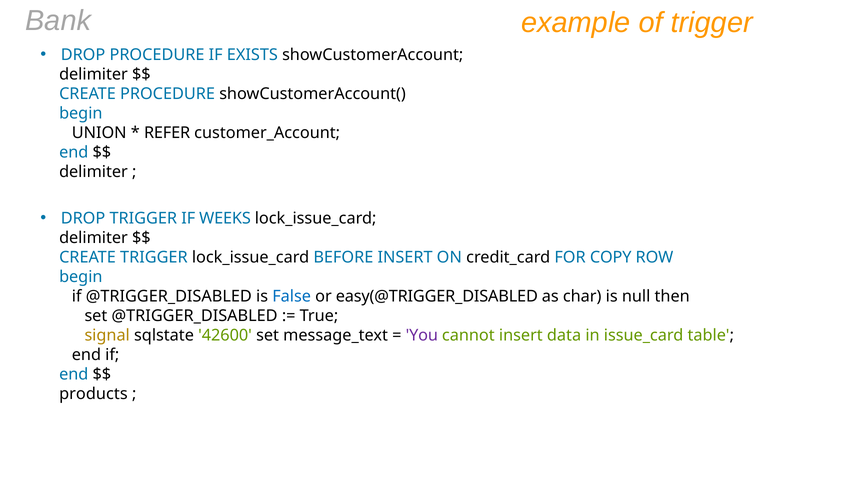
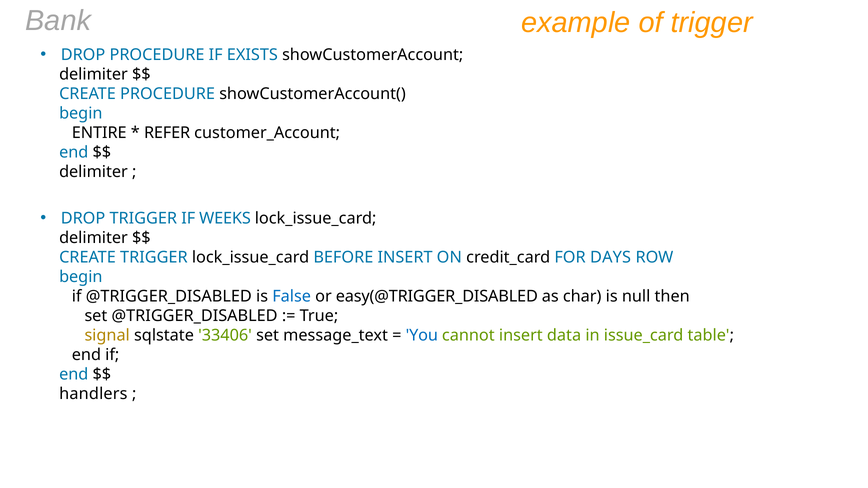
UNION: UNION -> ENTIRE
COPY: COPY -> DAYS
42600: 42600 -> 33406
You colour: purple -> blue
products: products -> handlers
